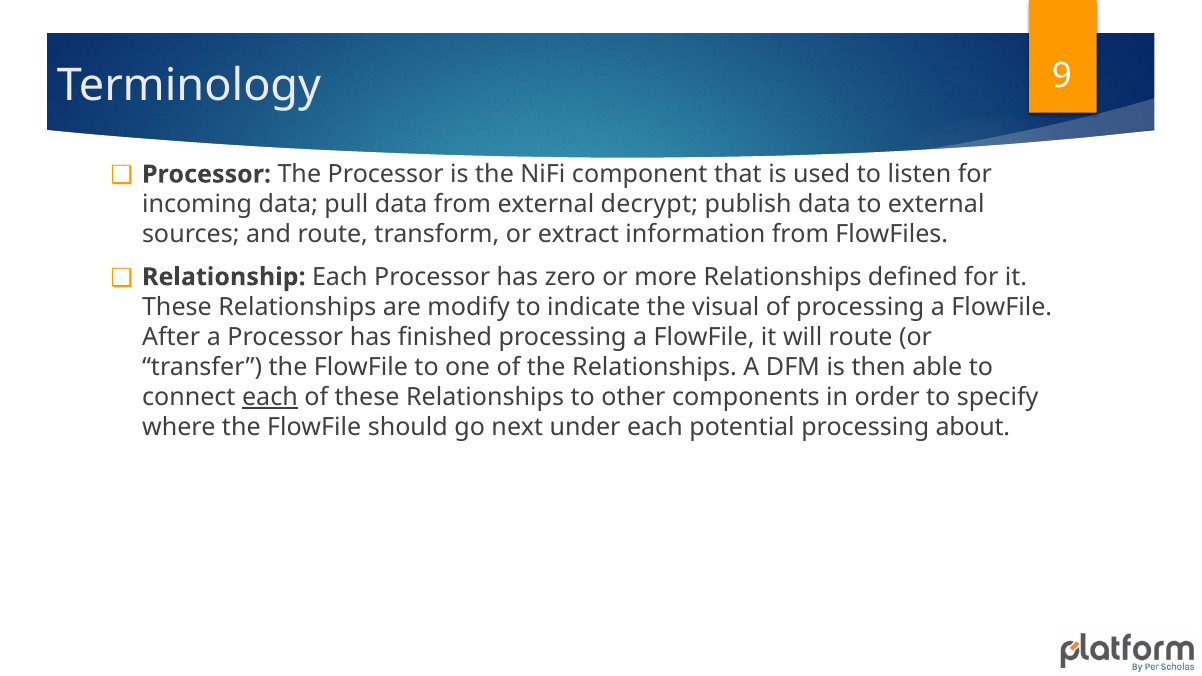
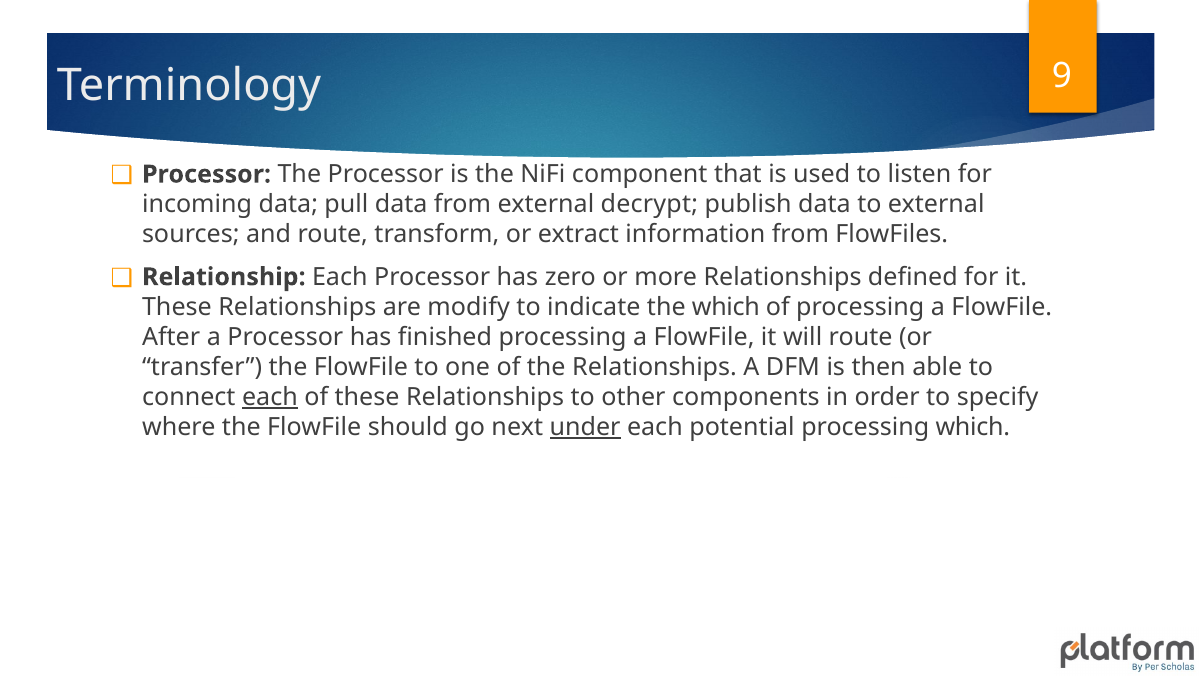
the visual: visual -> which
under underline: none -> present
processing about: about -> which
